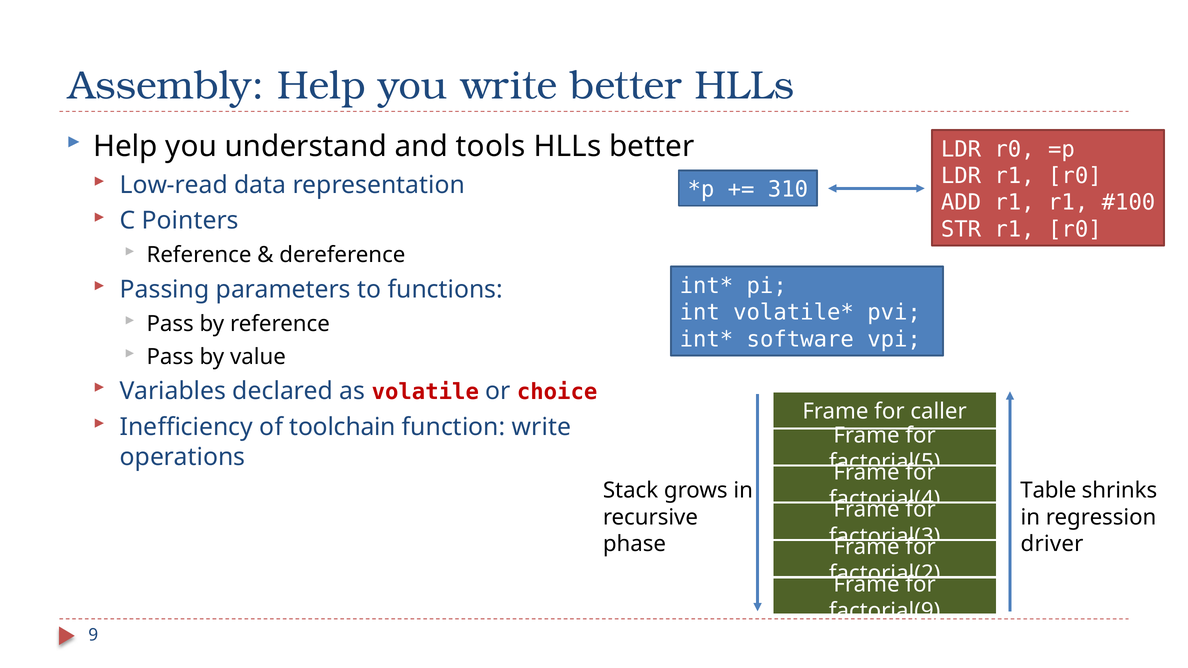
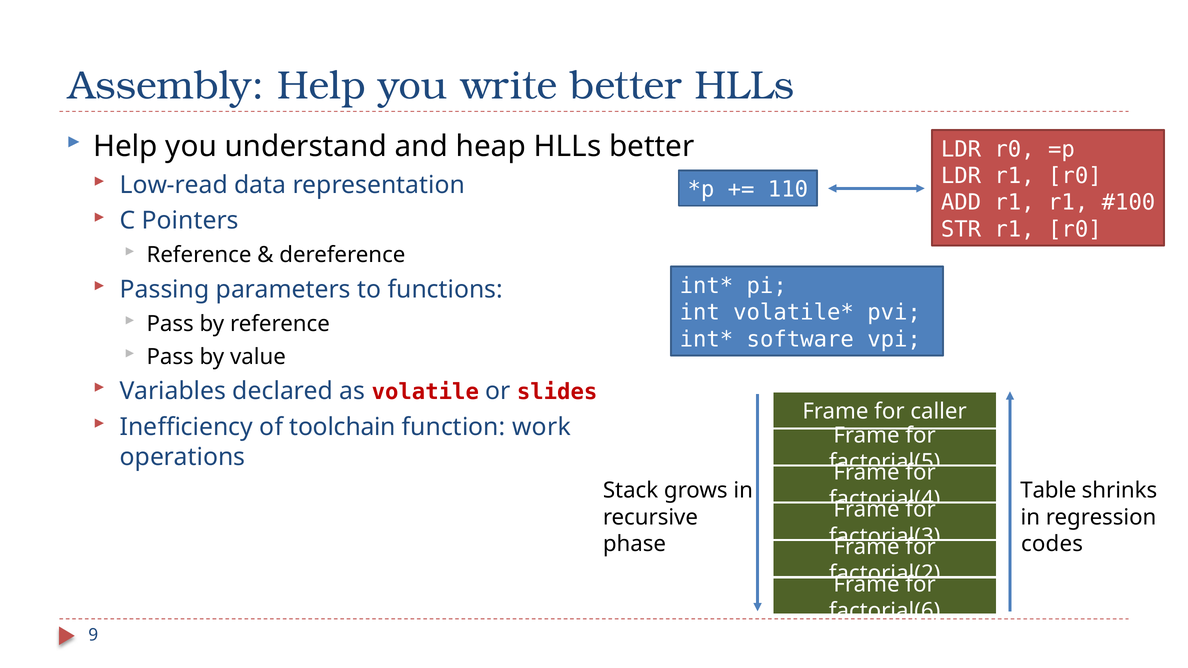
tools: tools -> heap
310: 310 -> 110
choice: choice -> slides
function write: write -> work
driver: driver -> codes
factorial(9: factorial(9 -> factorial(6
